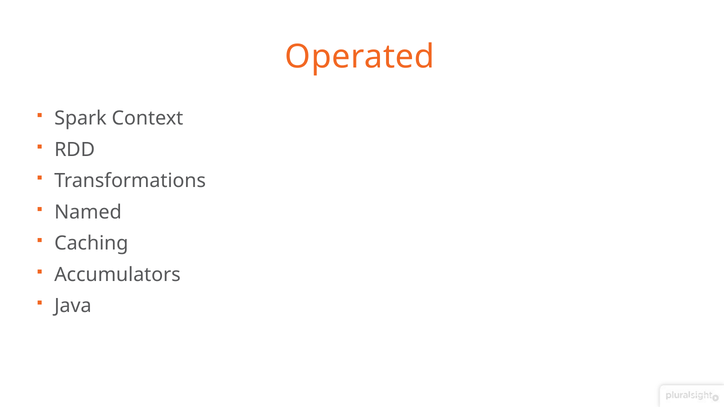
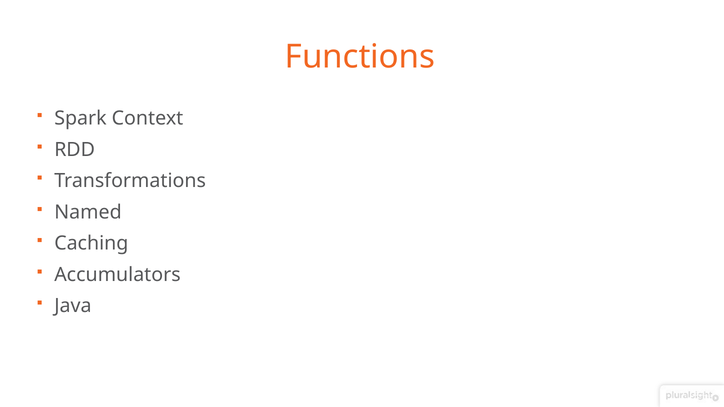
Operated: Operated -> Functions
